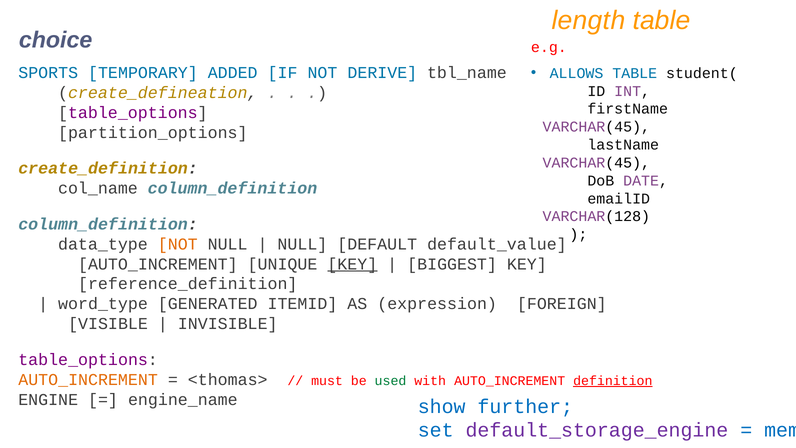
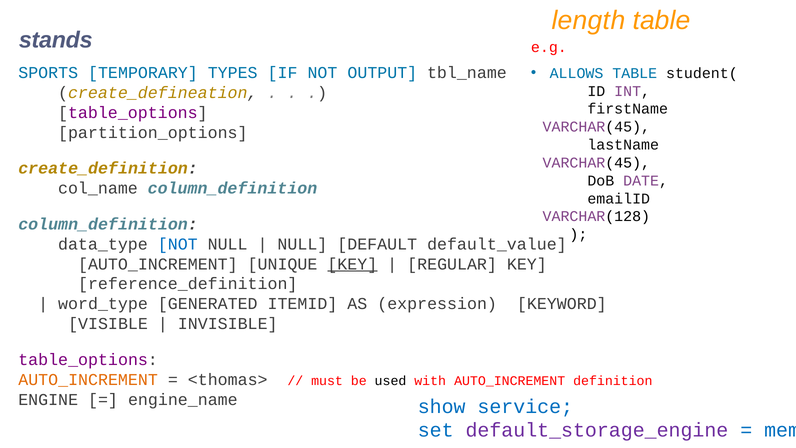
choice: choice -> stands
ADDED: ADDED -> TYPES
DERIVE: DERIVE -> OUTPUT
NOT at (178, 244) colour: orange -> blue
BIGGEST: BIGGEST -> REGULAR
FOREIGN: FOREIGN -> KEYWORD
used colour: green -> black
definition underline: present -> none
further: further -> service
